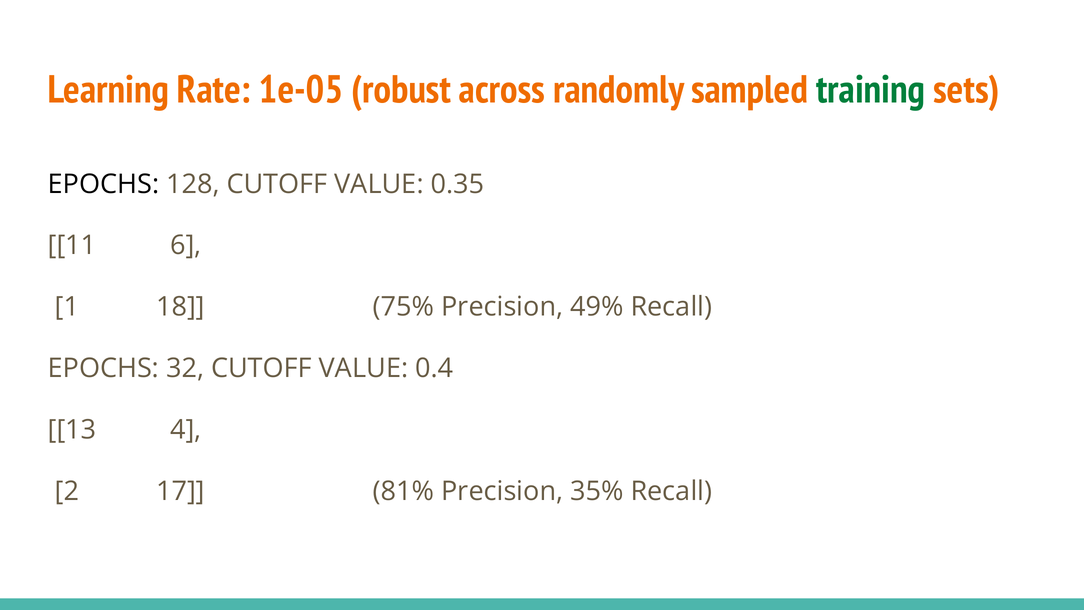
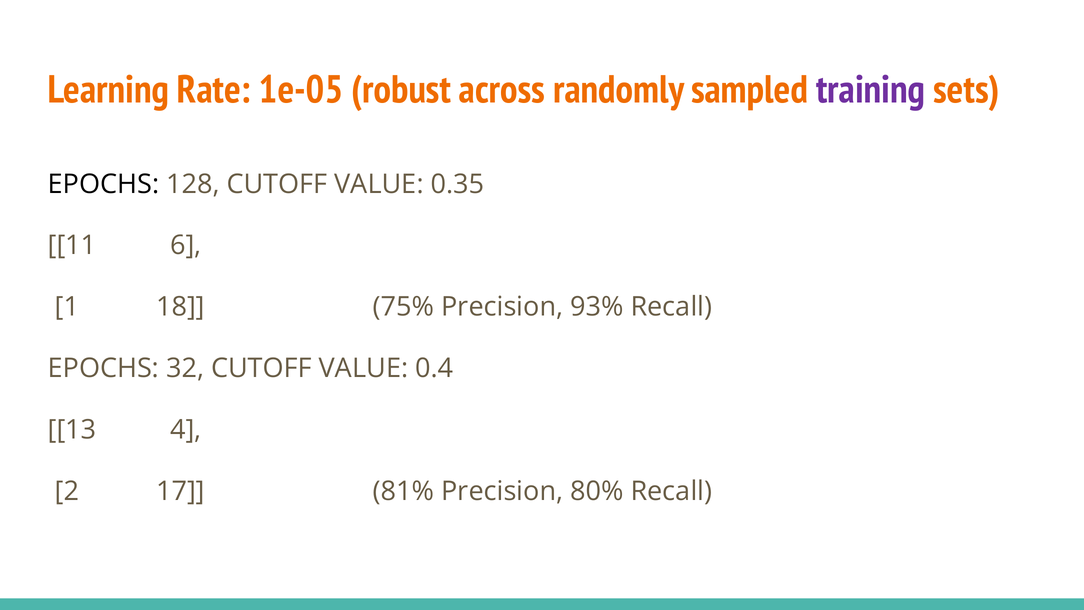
training colour: green -> purple
49%: 49% -> 93%
35%: 35% -> 80%
